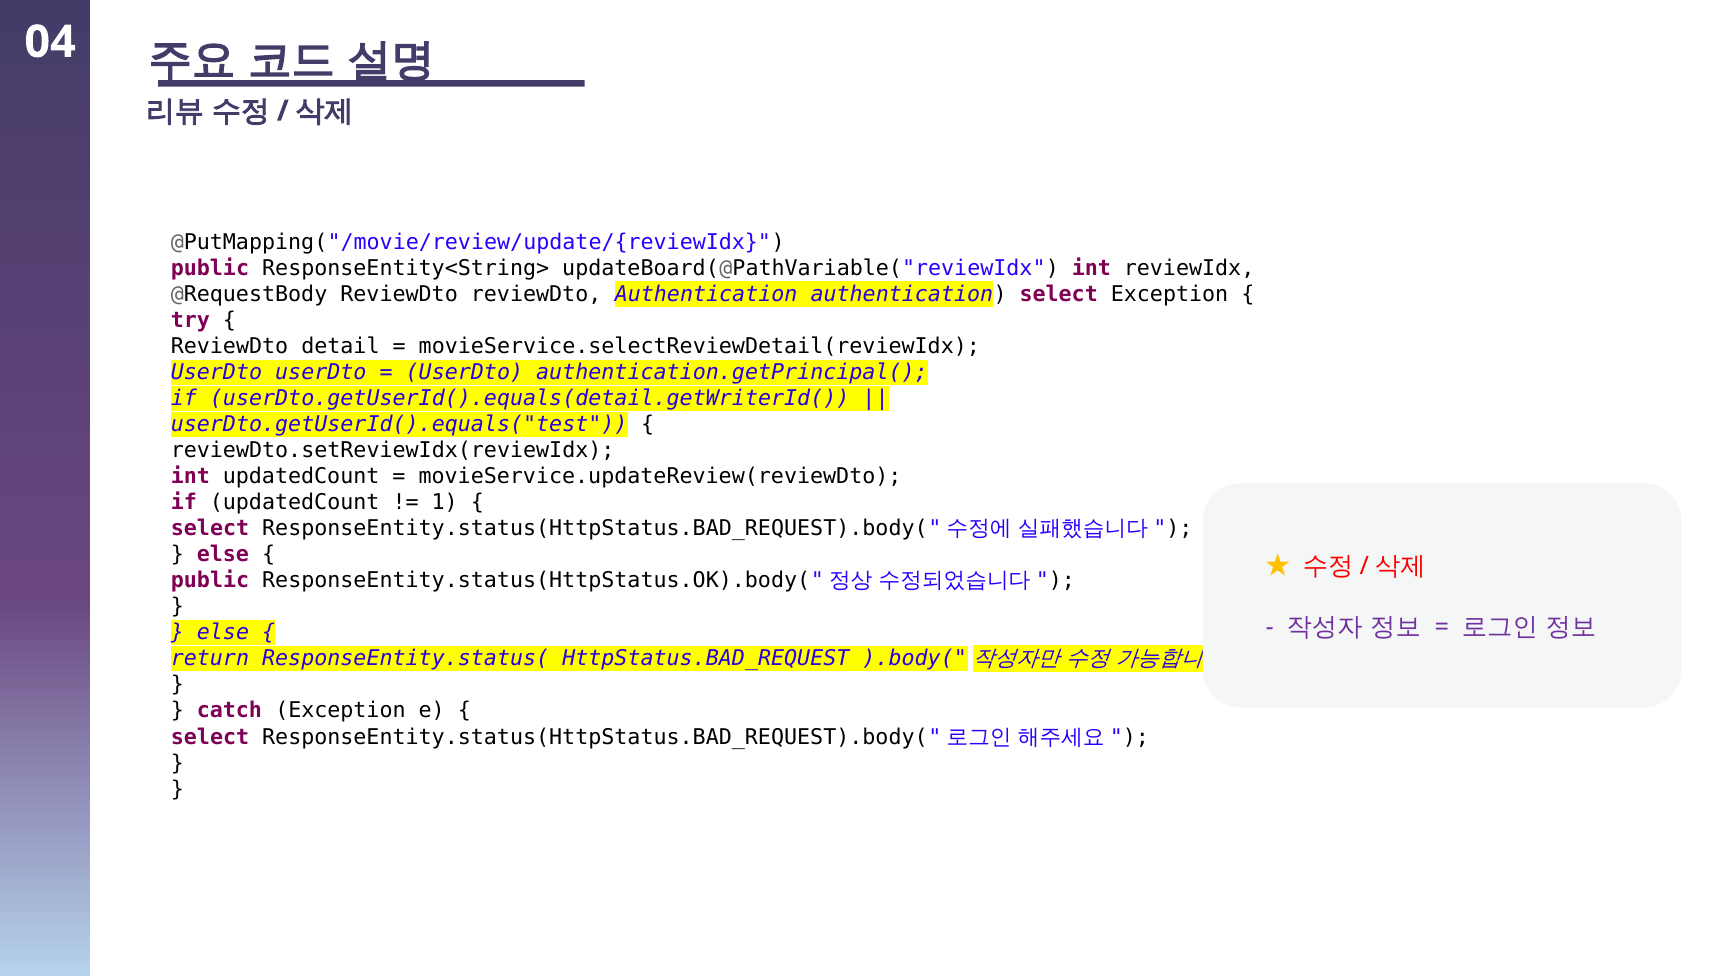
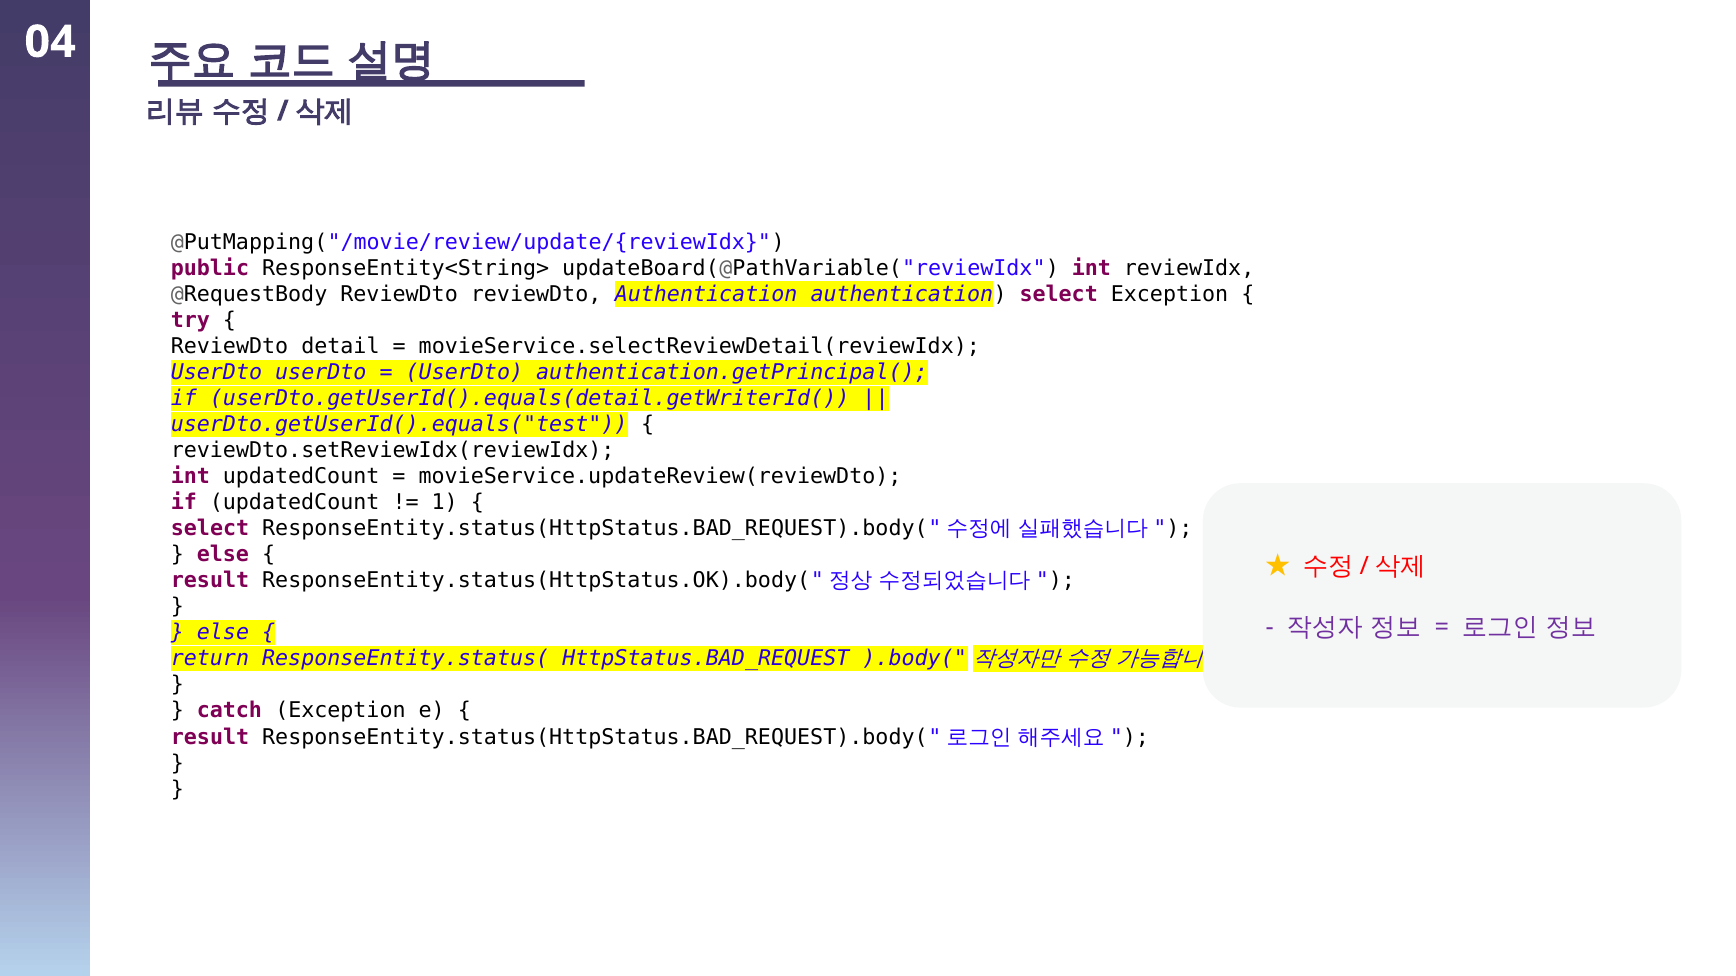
public at (210, 581): public -> result
select at (210, 737): select -> result
